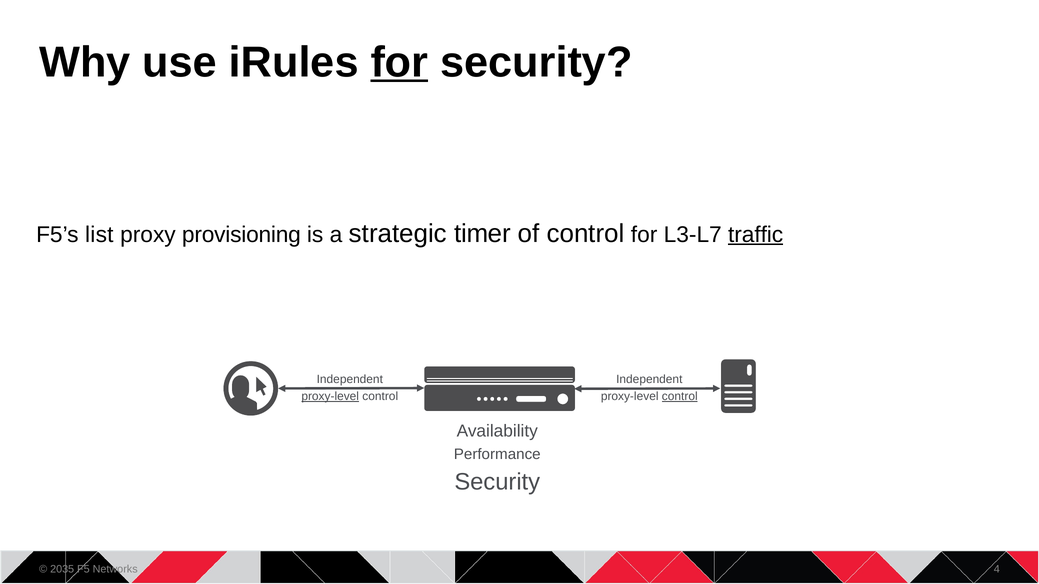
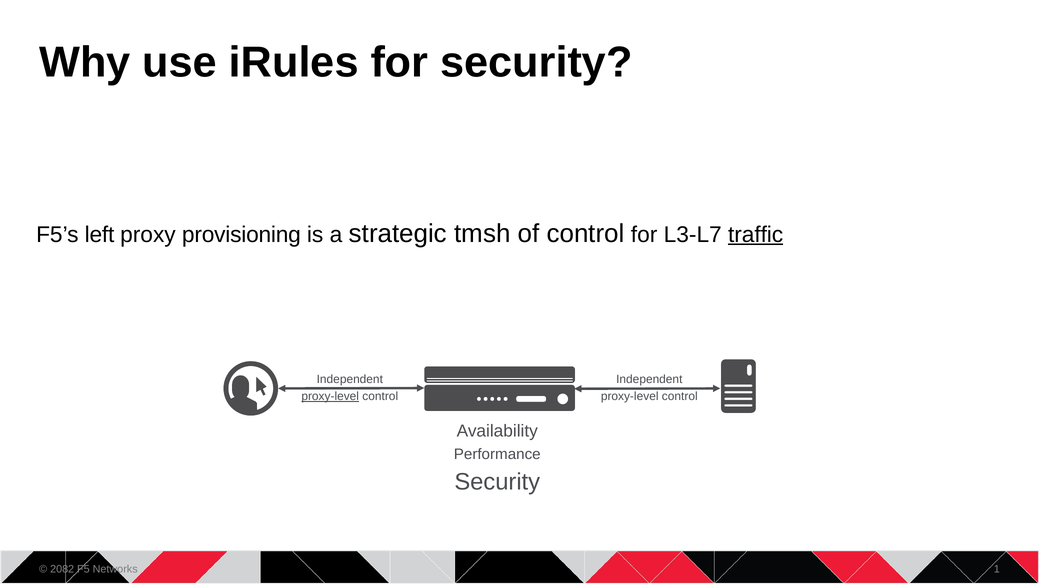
for at (399, 62) underline: present -> none
list: list -> left
timer: timer -> tmsh
control at (680, 397) underline: present -> none
2035: 2035 -> 2082
4: 4 -> 1
